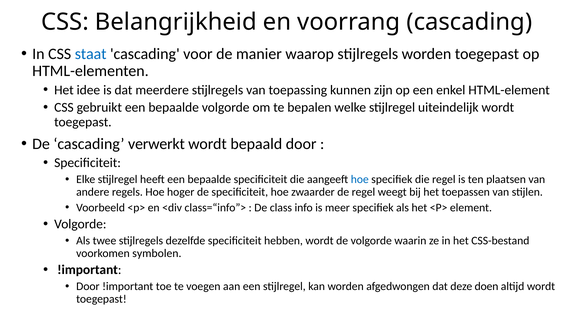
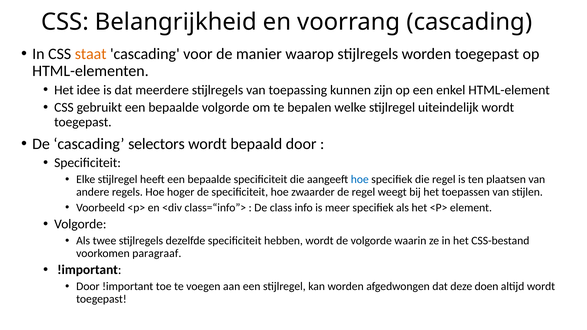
staat colour: blue -> orange
verwerkt: verwerkt -> selectors
symbolen: symbolen -> paragraaf
